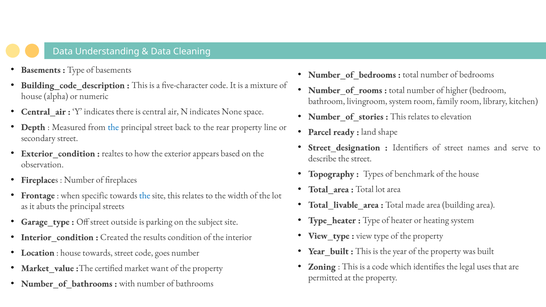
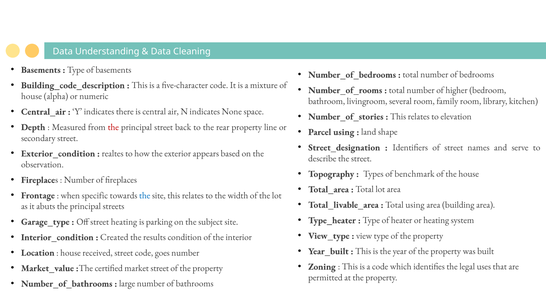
livingroom system: system -> several
the at (113, 127) colour: blue -> red
Parcel ready: ready -> using
Total made: made -> using
street outside: outside -> heating
house towards: towards -> received
market want: want -> street
with: with -> large
